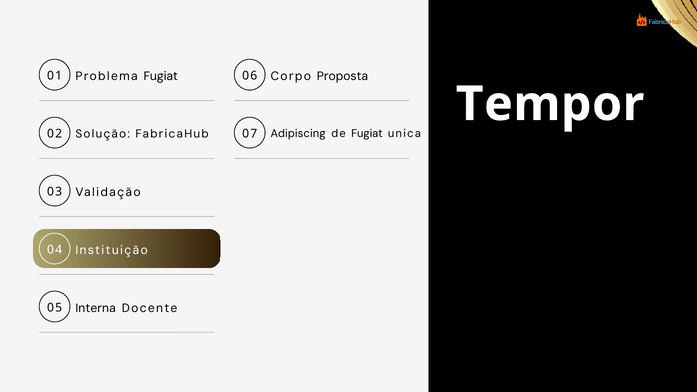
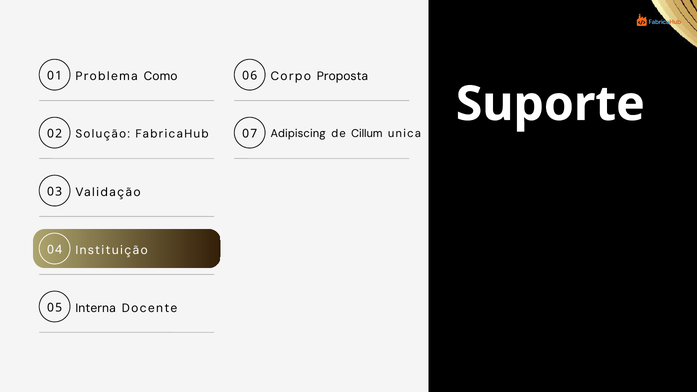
Problema Fugiat: Fugiat -> Como
Tempor: Tempor -> Suporte
de Fugiat: Fugiat -> Cillum
